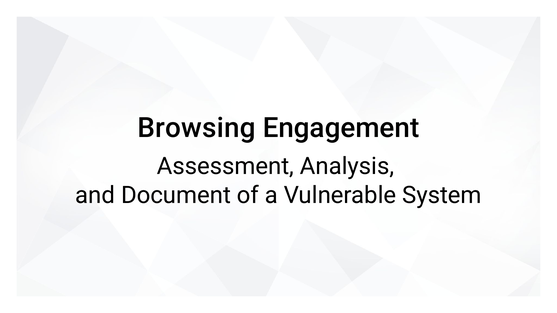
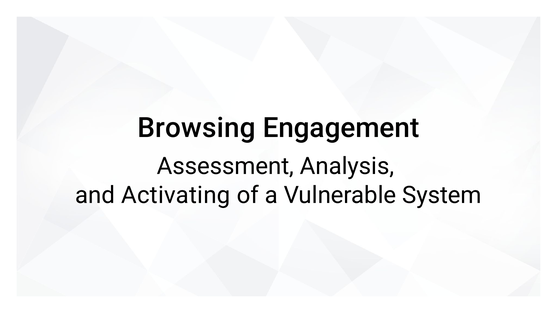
Document: Document -> Activating
